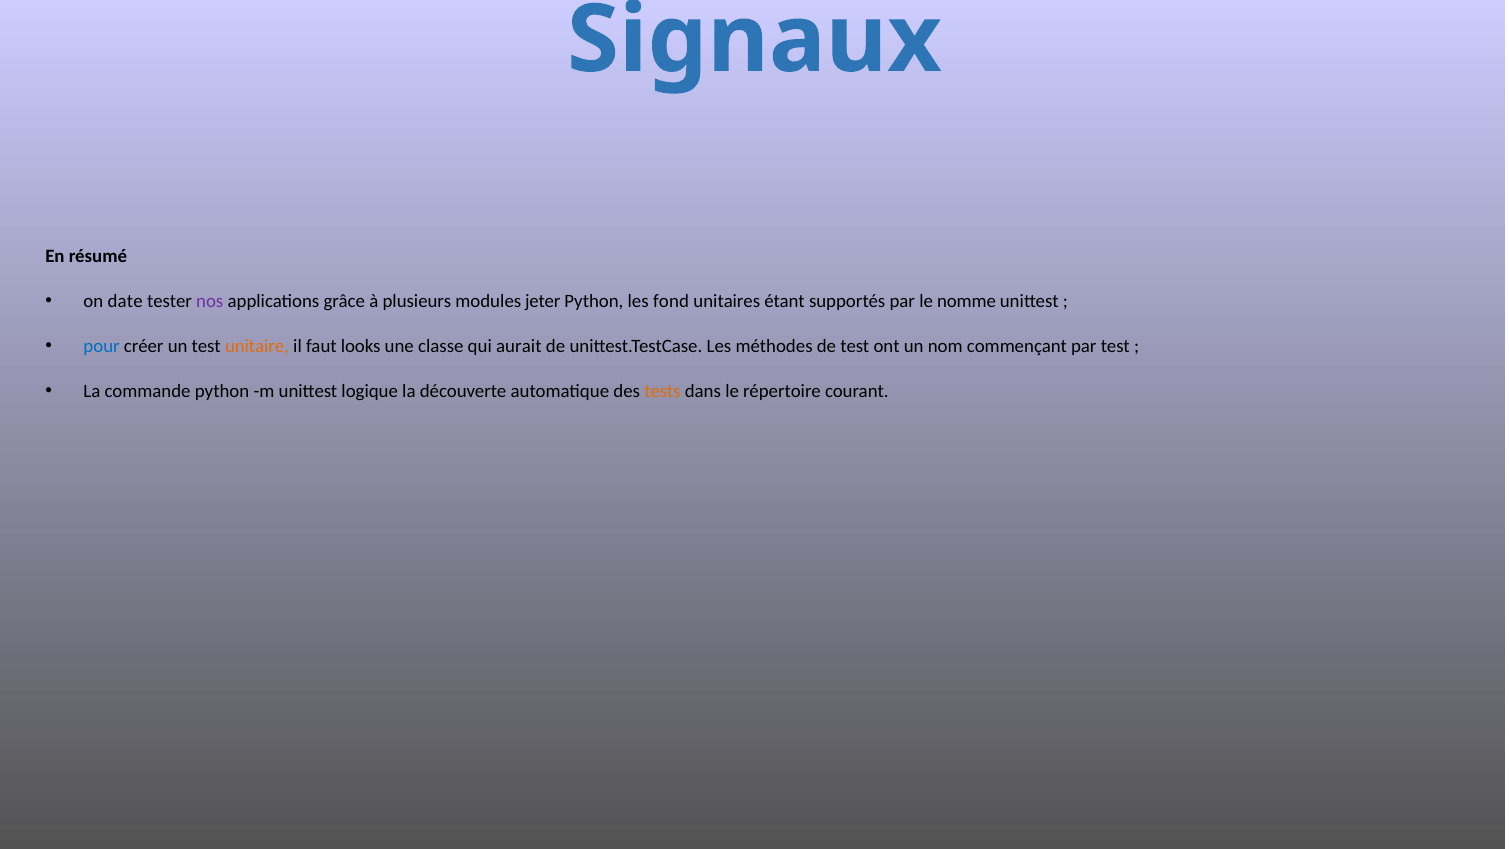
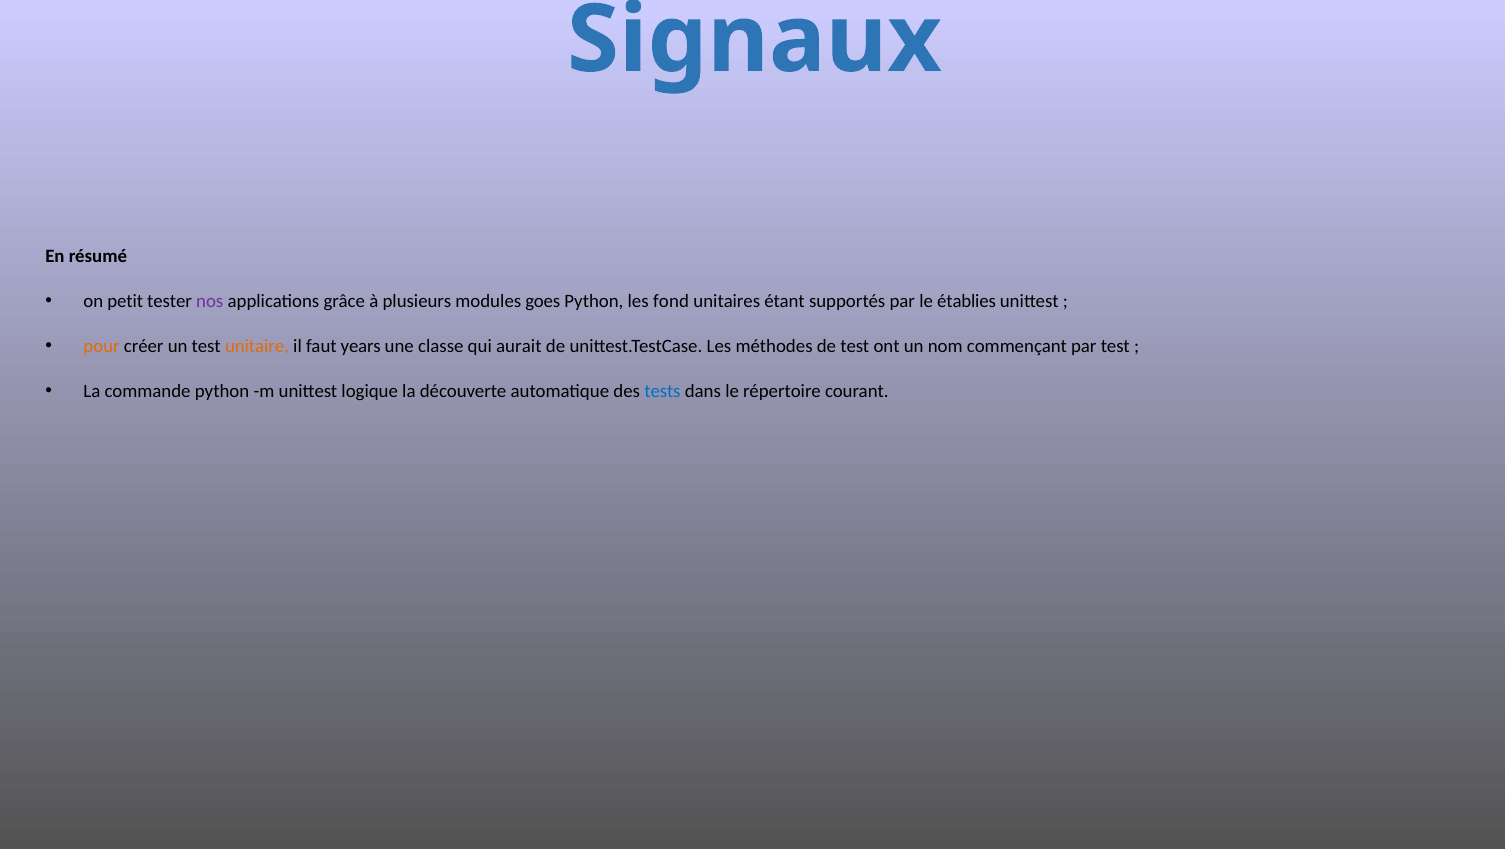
date: date -> petit
jeter: jeter -> goes
nomme: nomme -> établies
pour colour: blue -> orange
looks: looks -> years
tests colour: orange -> blue
